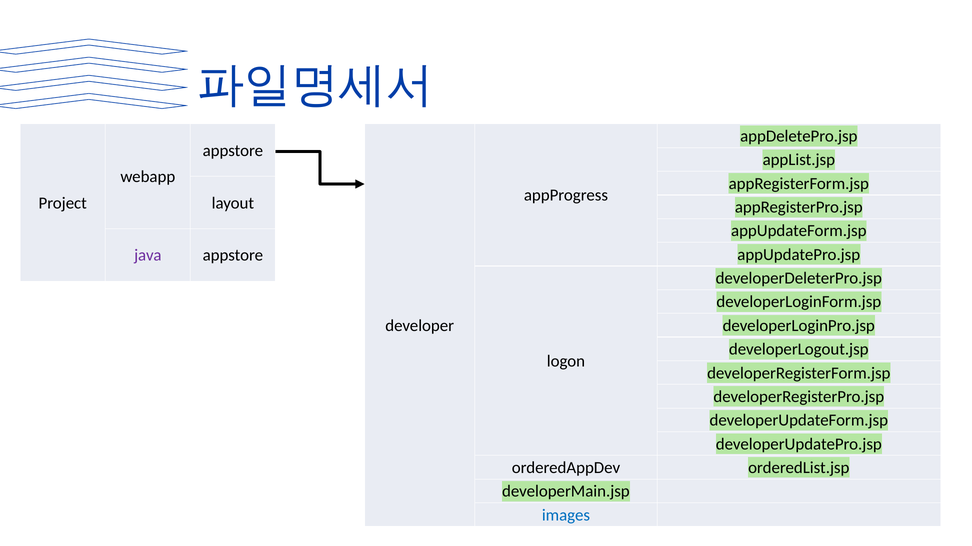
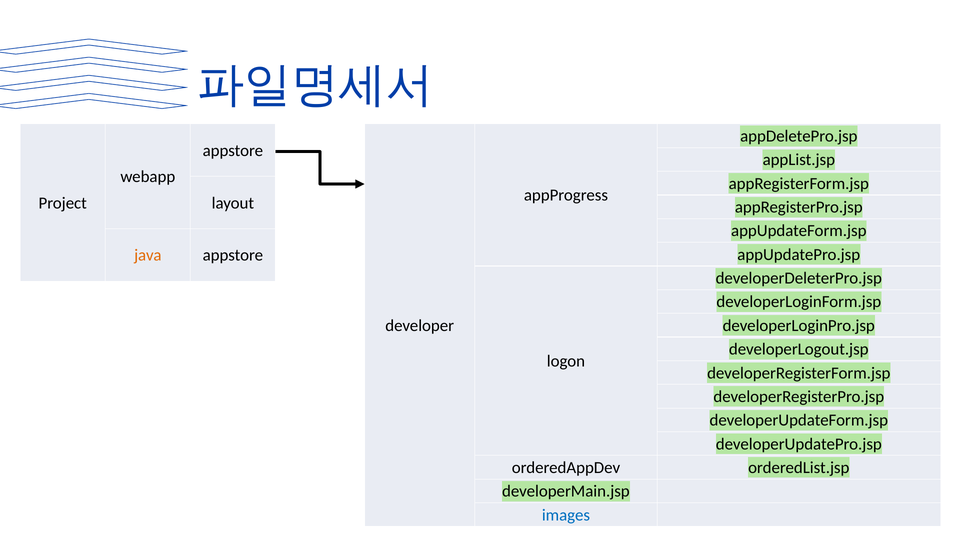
java colour: purple -> orange
